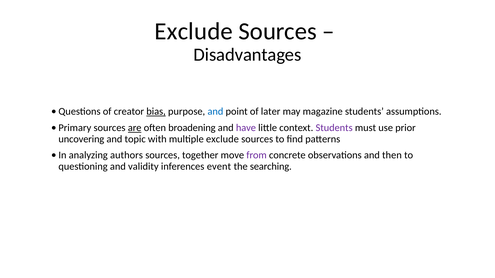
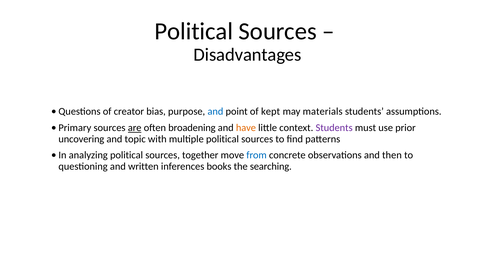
Exclude at (194, 32): Exclude -> Political
bias underline: present -> none
later: later -> kept
magazine: magazine -> materials
have colour: purple -> orange
multiple exclude: exclude -> political
analyzing authors: authors -> political
from colour: purple -> blue
validity: validity -> written
event: event -> books
